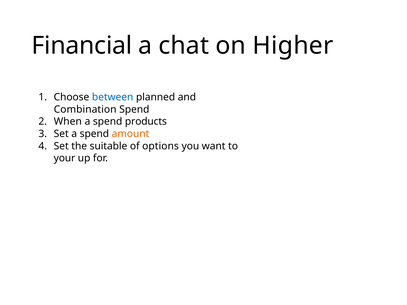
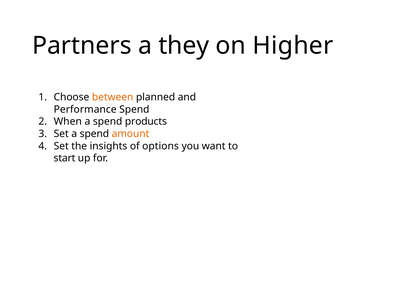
Financial: Financial -> Partners
chat: chat -> they
between colour: blue -> orange
Combination: Combination -> Performance
suitable: suitable -> insights
your: your -> start
